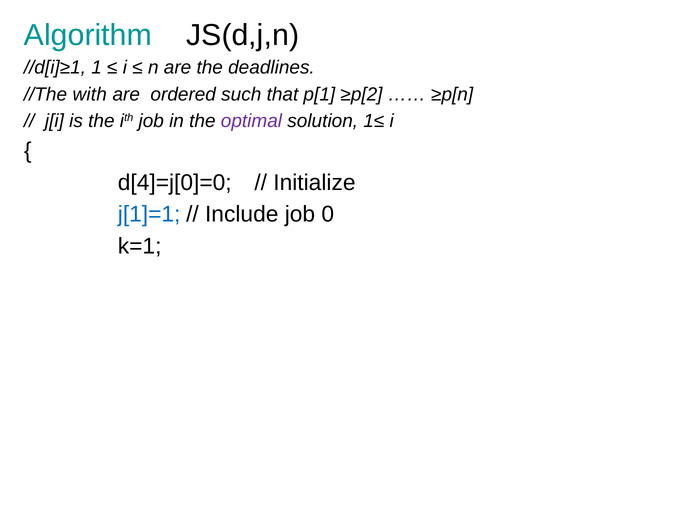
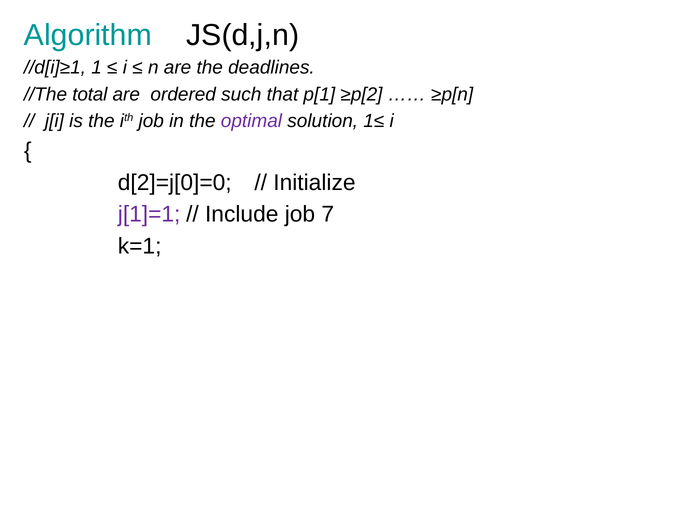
with: with -> total
d[4]=j[0]=0: d[4]=j[0]=0 -> d[2]=j[0]=0
j[1]=1 colour: blue -> purple
0: 0 -> 7
